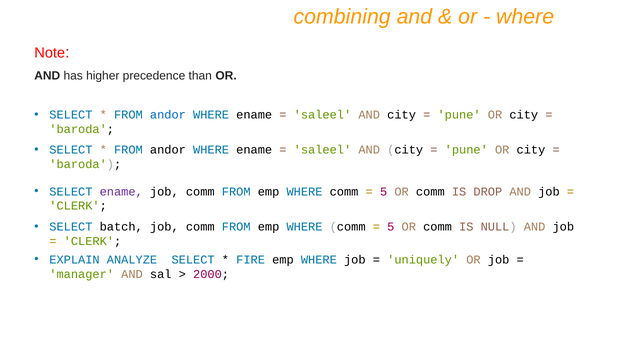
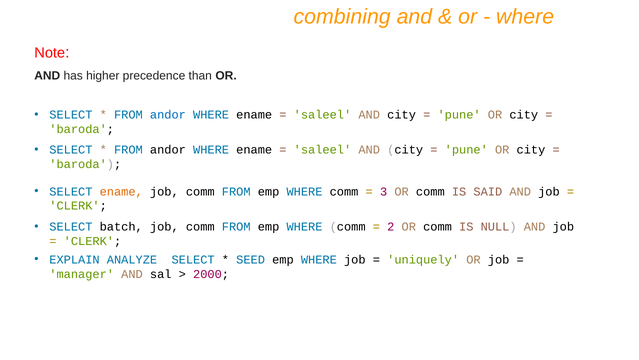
ename at (121, 191) colour: purple -> orange
5 at (384, 191): 5 -> 3
DROP: DROP -> SAID
5 at (391, 226): 5 -> 2
FIRE: FIRE -> SEED
